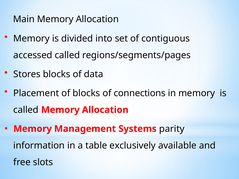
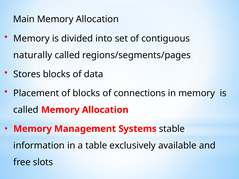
accessed: accessed -> naturally
parity: parity -> stable
